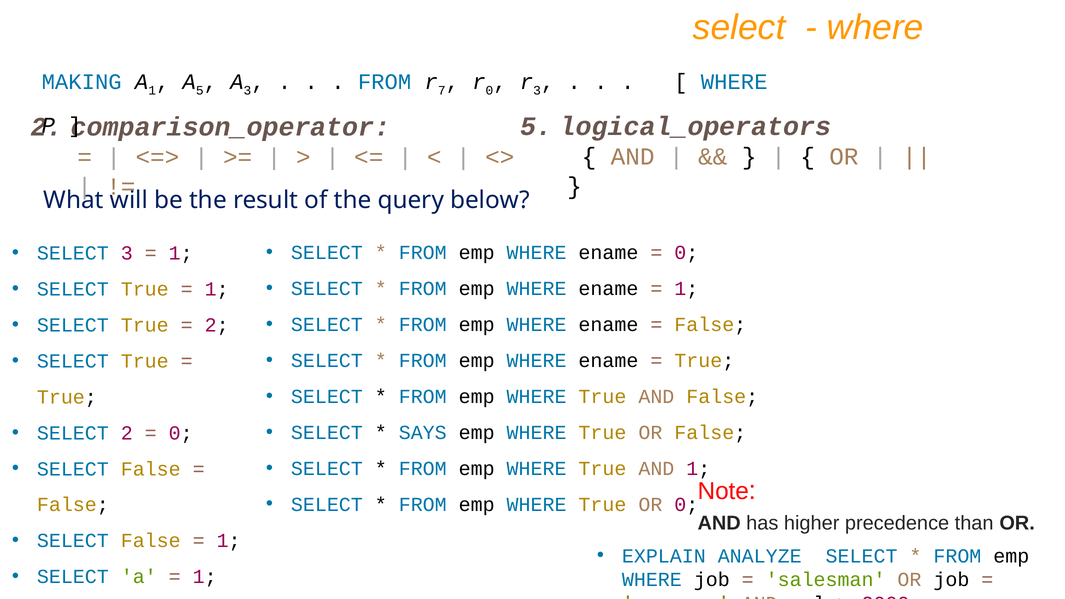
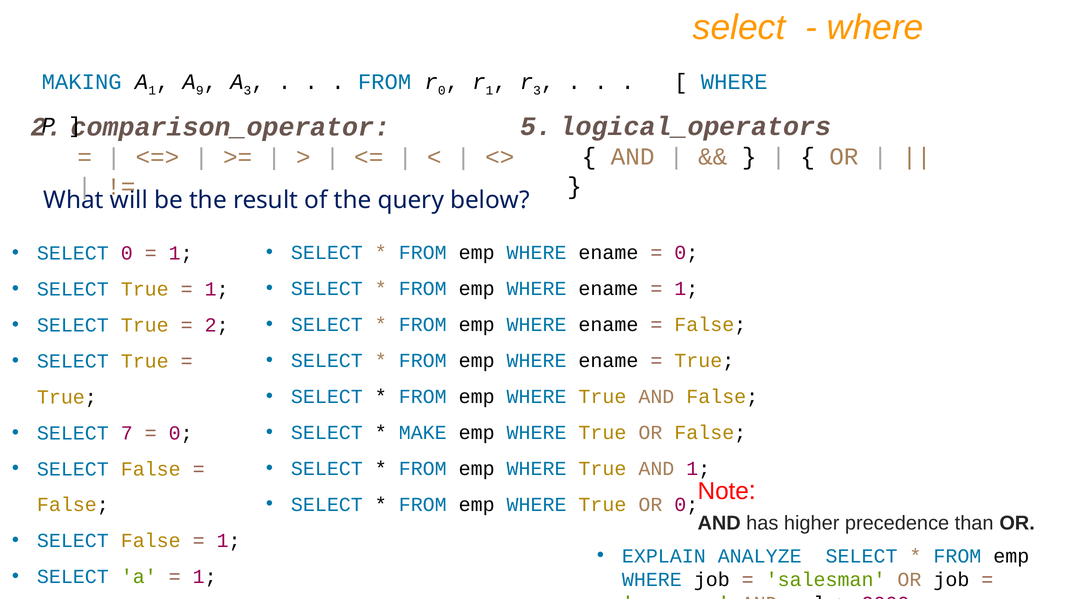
A 5: 5 -> 9
7 at (442, 90): 7 -> 0
0 at (489, 90): 0 -> 1
SELECT 3: 3 -> 0
SAYS: SAYS -> MAKE
SELECT 2: 2 -> 7
